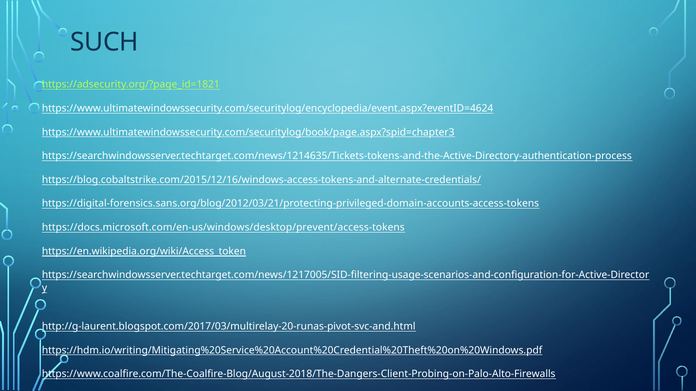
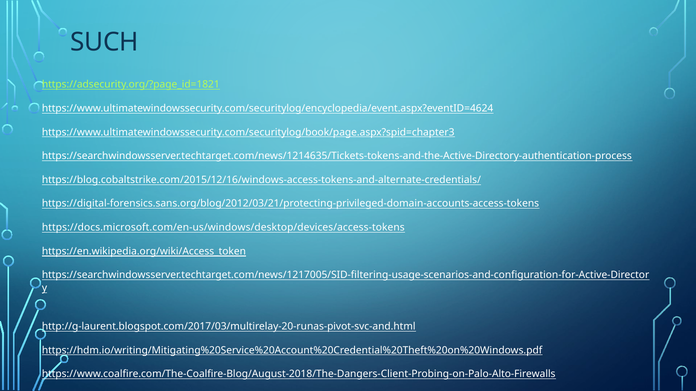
https://docs.microsoft.com/en-us/windows/desktop/prevent/access-tokens: https://docs.microsoft.com/en-us/windows/desktop/prevent/access-tokens -> https://docs.microsoft.com/en-us/windows/desktop/devices/access-tokens
